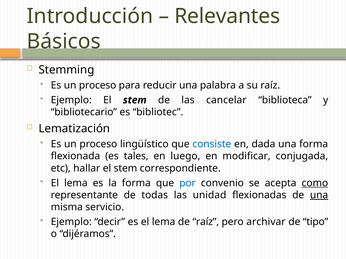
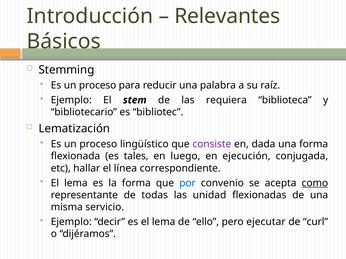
cancelar: cancelar -> requiera
consiste colour: blue -> purple
modificar: modificar -> ejecución
hallar el stem: stem -> línea
una at (319, 195) underline: present -> none
de raíz: raíz -> ello
archivar: archivar -> ejecutar
tipo: tipo -> curl
